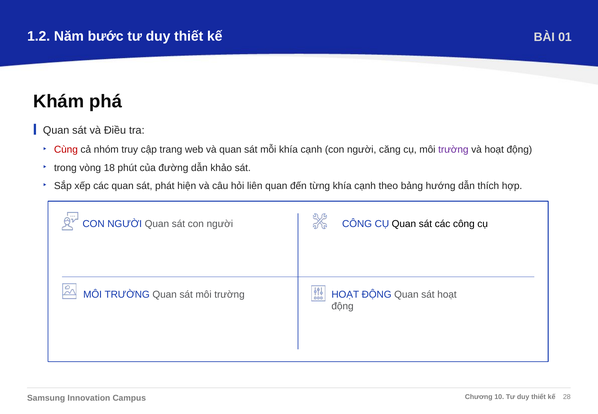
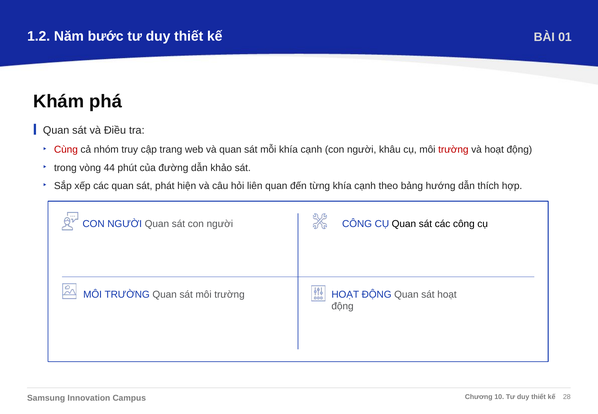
căng: căng -> khâu
trường at (453, 150) colour: purple -> red
18: 18 -> 44
